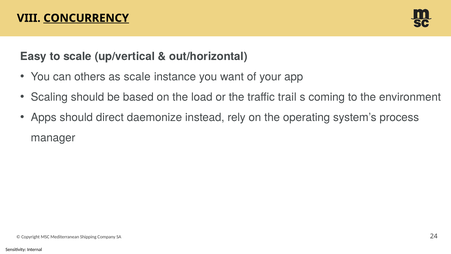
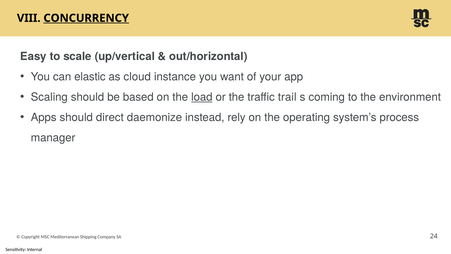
others: others -> elastic
as scale: scale -> cloud
load underline: none -> present
